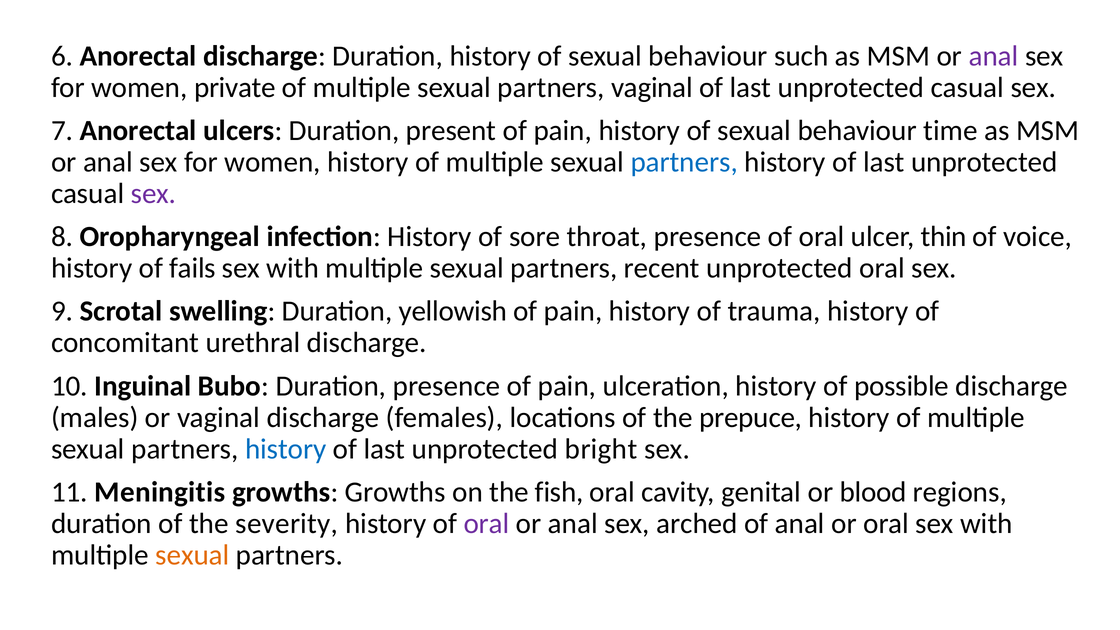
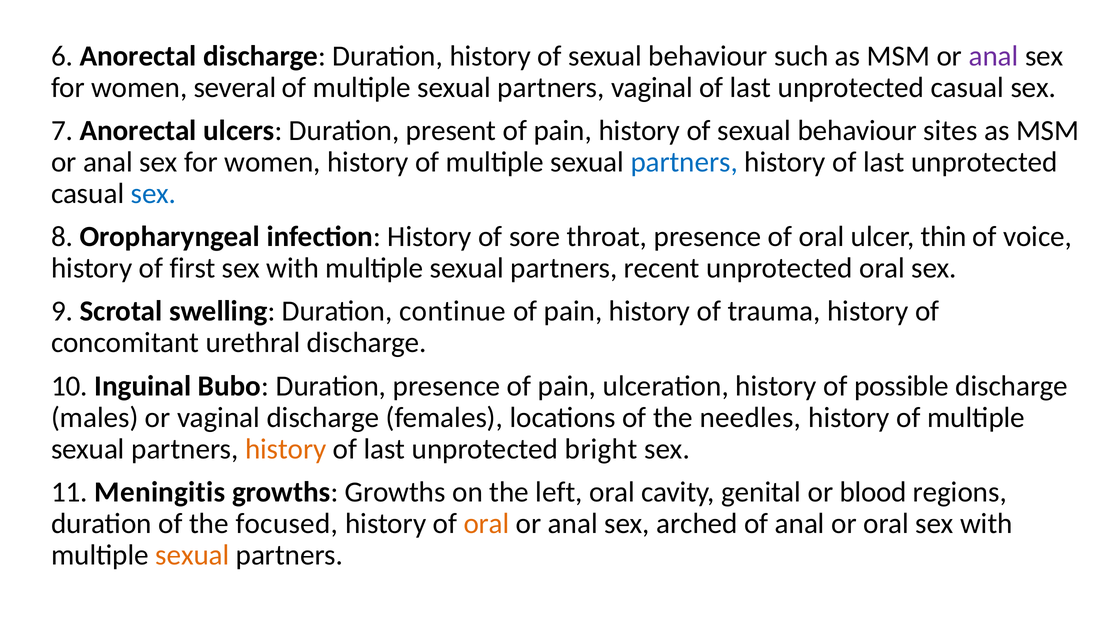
private: private -> several
time: time -> sites
sex at (154, 194) colour: purple -> blue
fails: fails -> first
yellowish: yellowish -> continue
prepuce: prepuce -> needles
history at (286, 449) colour: blue -> orange
fish: fish -> left
severity: severity -> focused
oral at (487, 524) colour: purple -> orange
